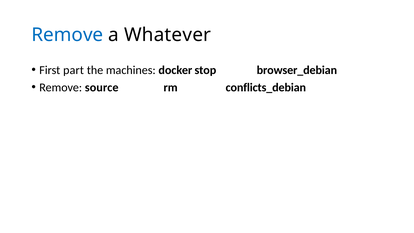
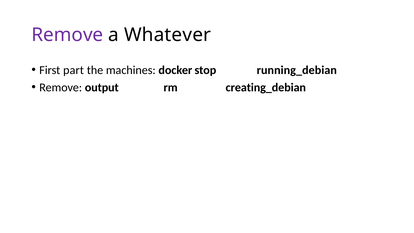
Remove at (67, 35) colour: blue -> purple
browser_debian: browser_debian -> running_debian
source: source -> output
conflicts_debian: conflicts_debian -> creating_debian
